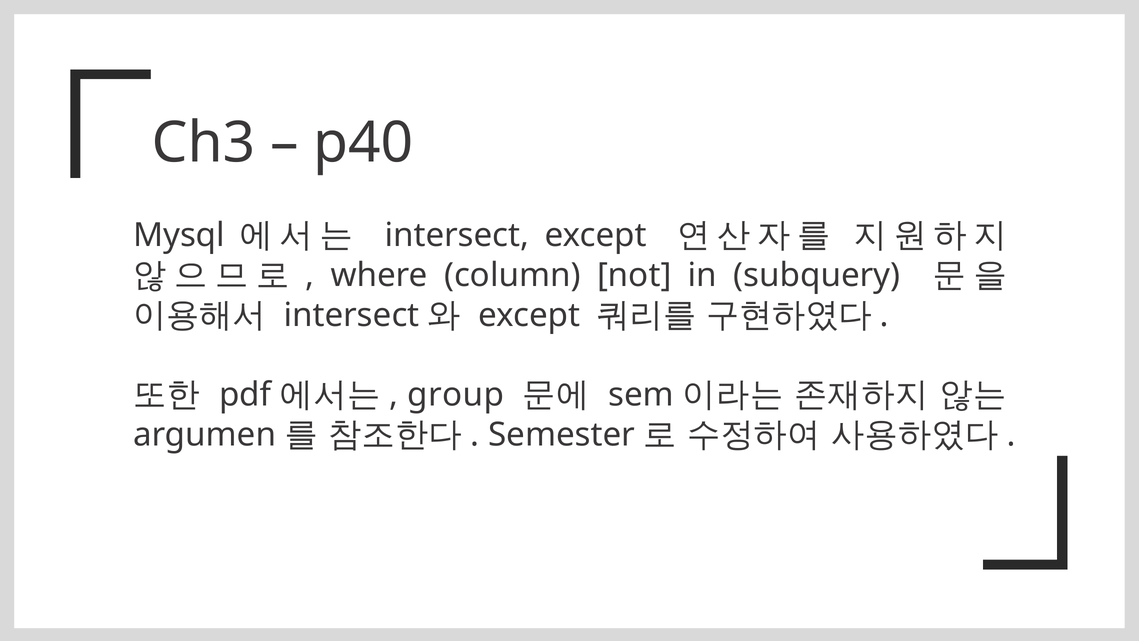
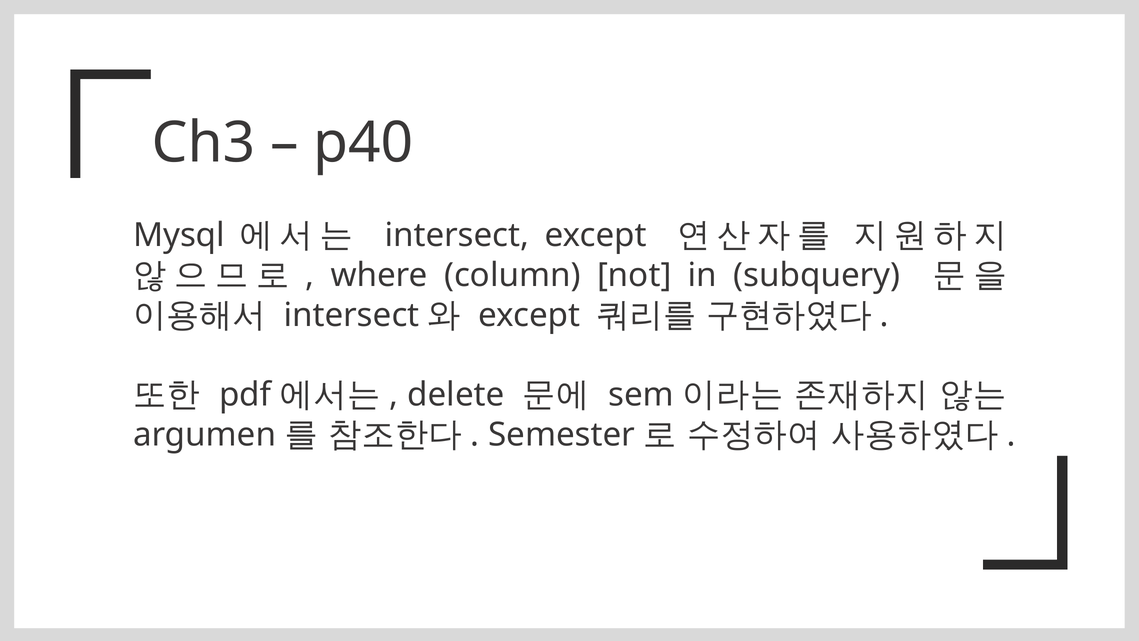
group: group -> delete
